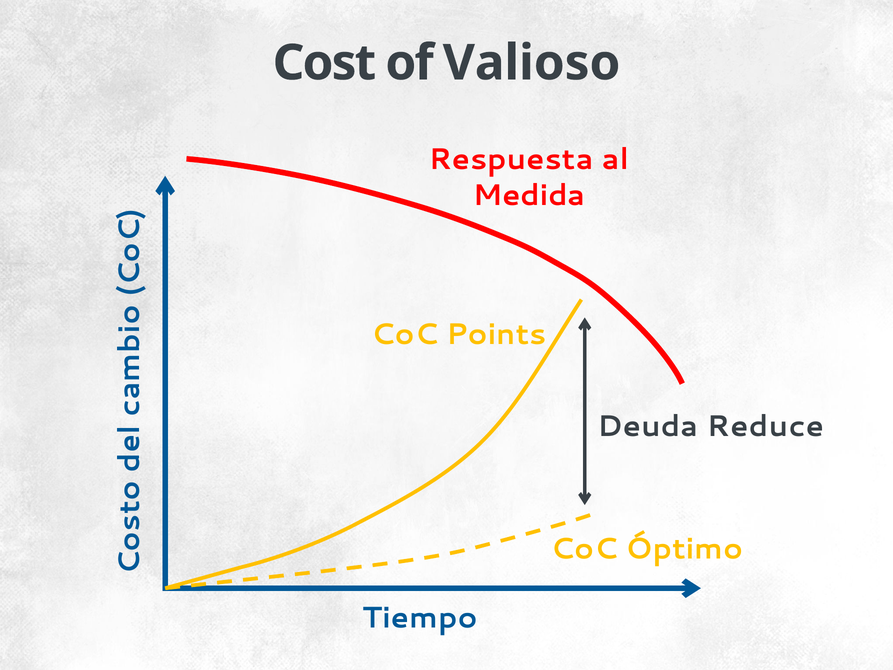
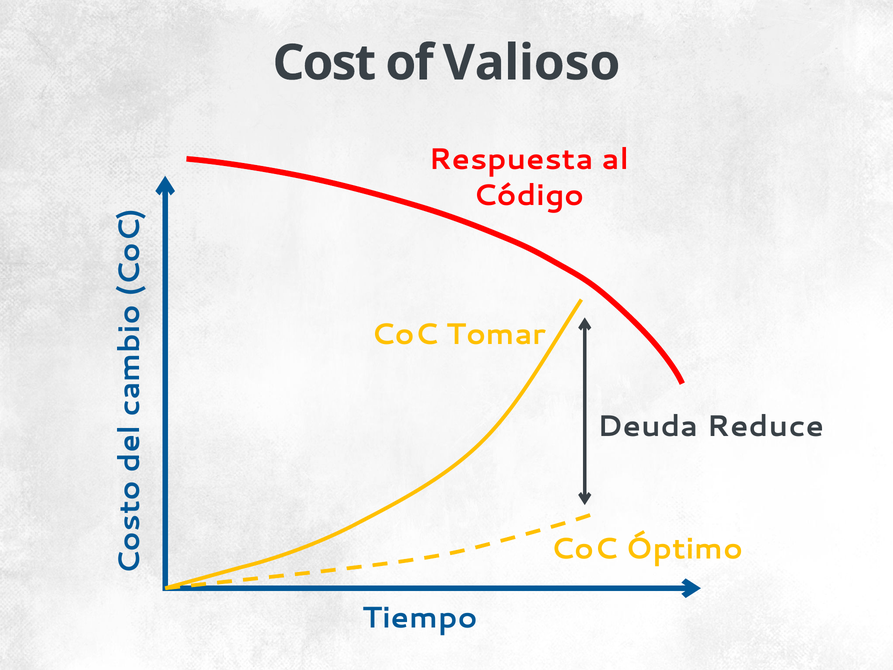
Medida: Medida -> Código
Points: Points -> Tomar
